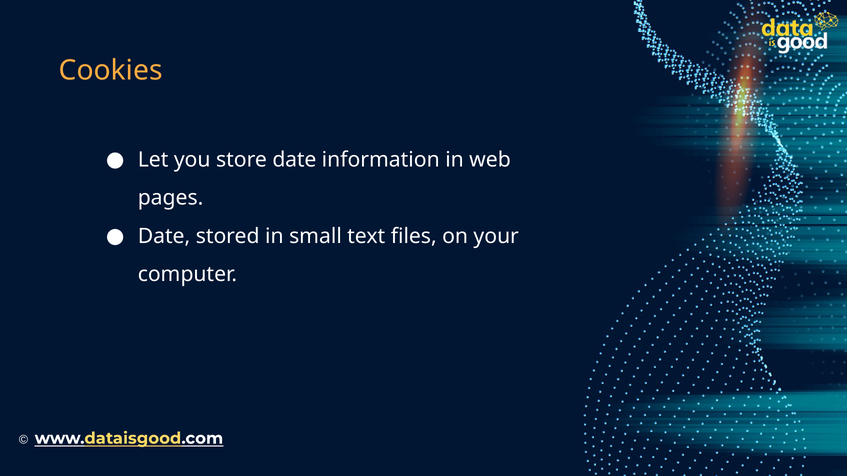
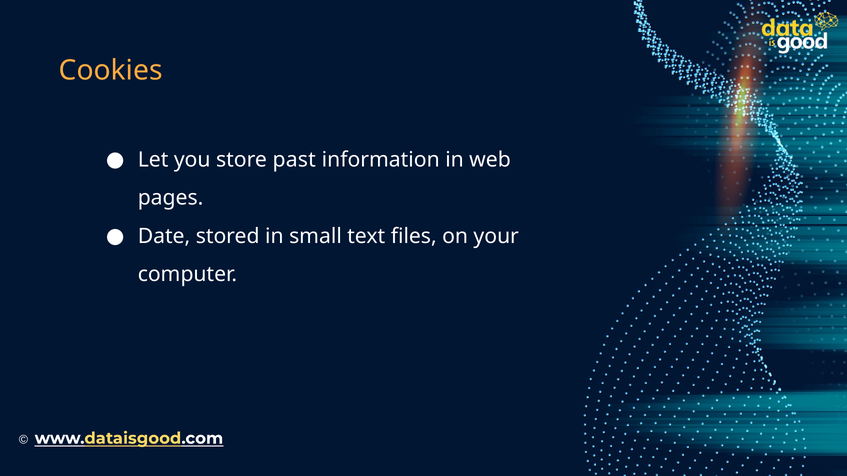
store date: date -> past
